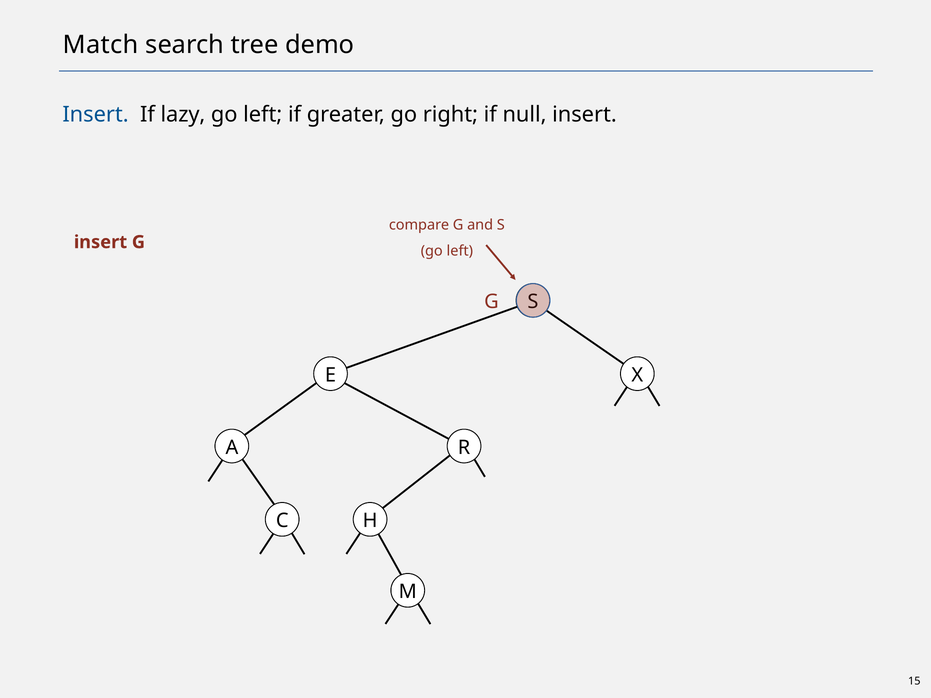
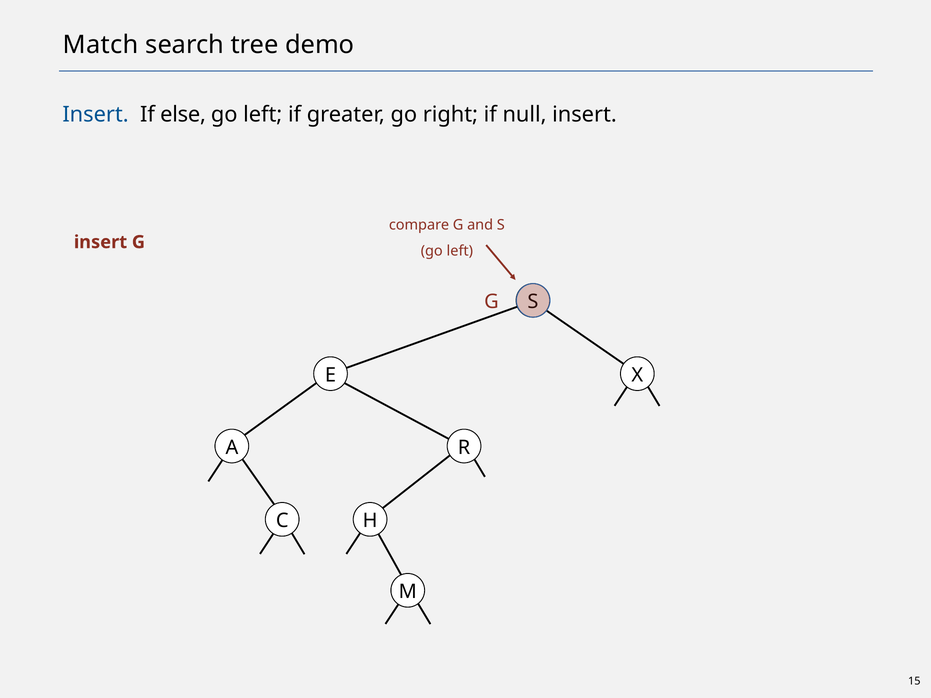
lazy: lazy -> else
